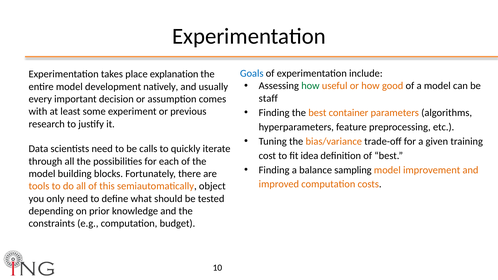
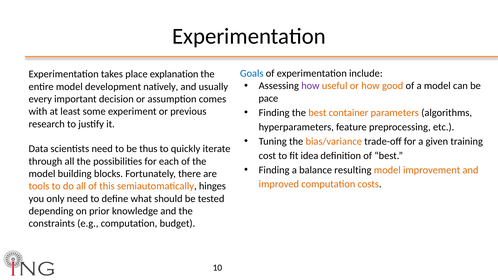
how at (310, 86) colour: green -> purple
staff: staff -> pace
calls: calls -> thus
sampling: sampling -> resulting
object: object -> hinges
